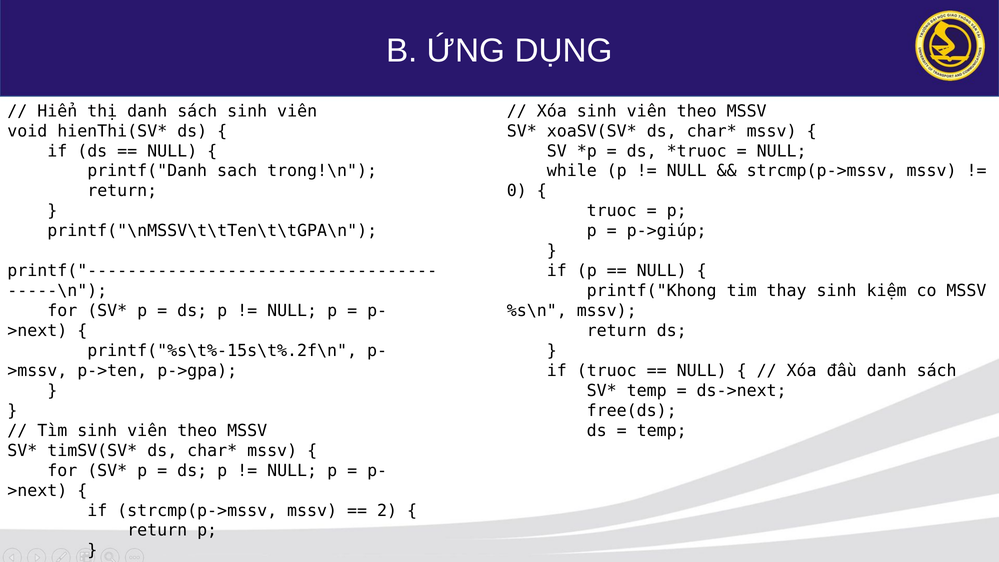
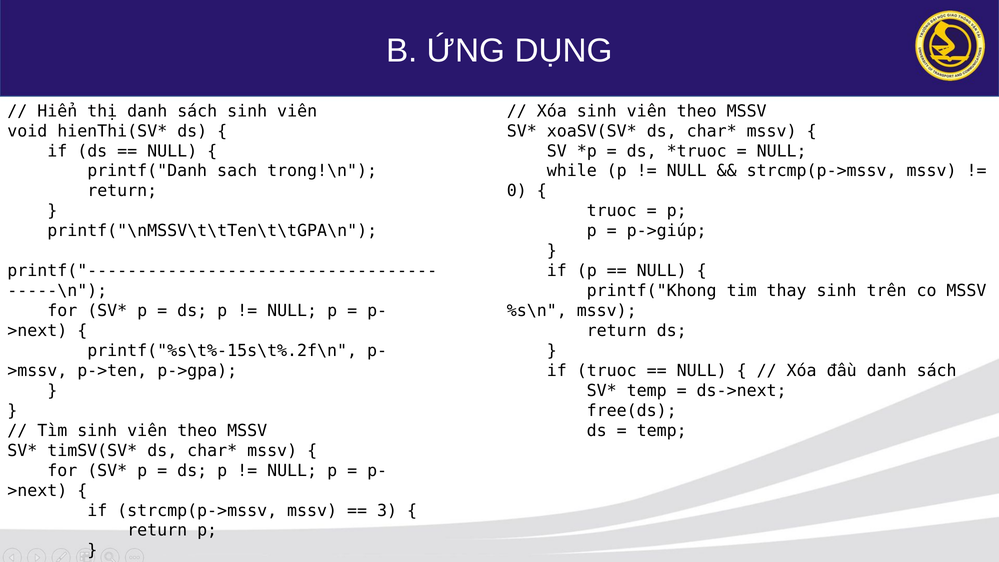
kiệm: kiệm -> trên
2: 2 -> 3
